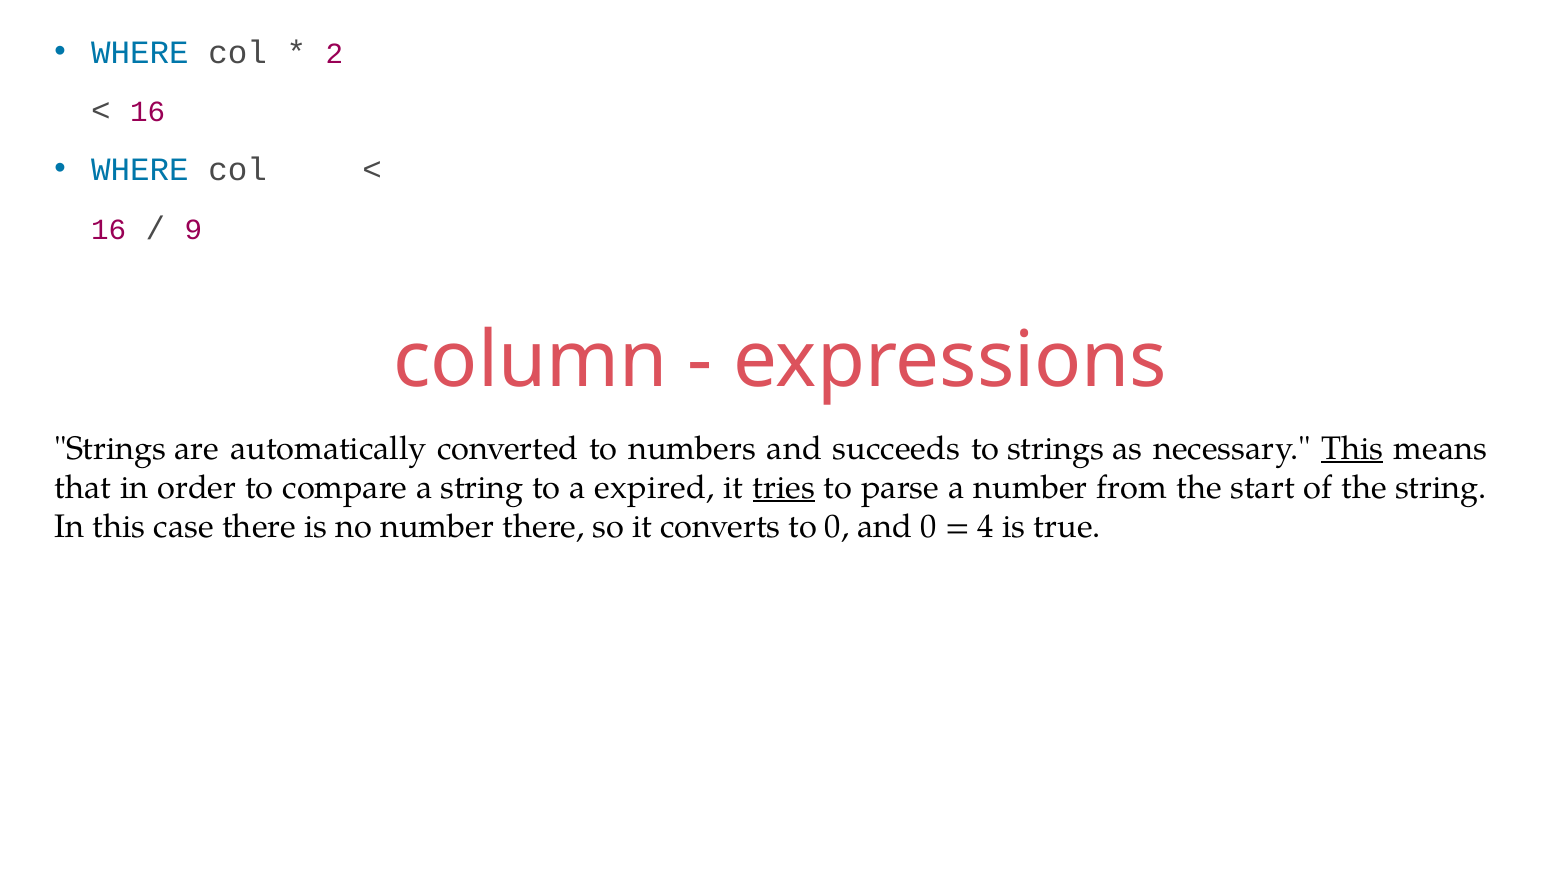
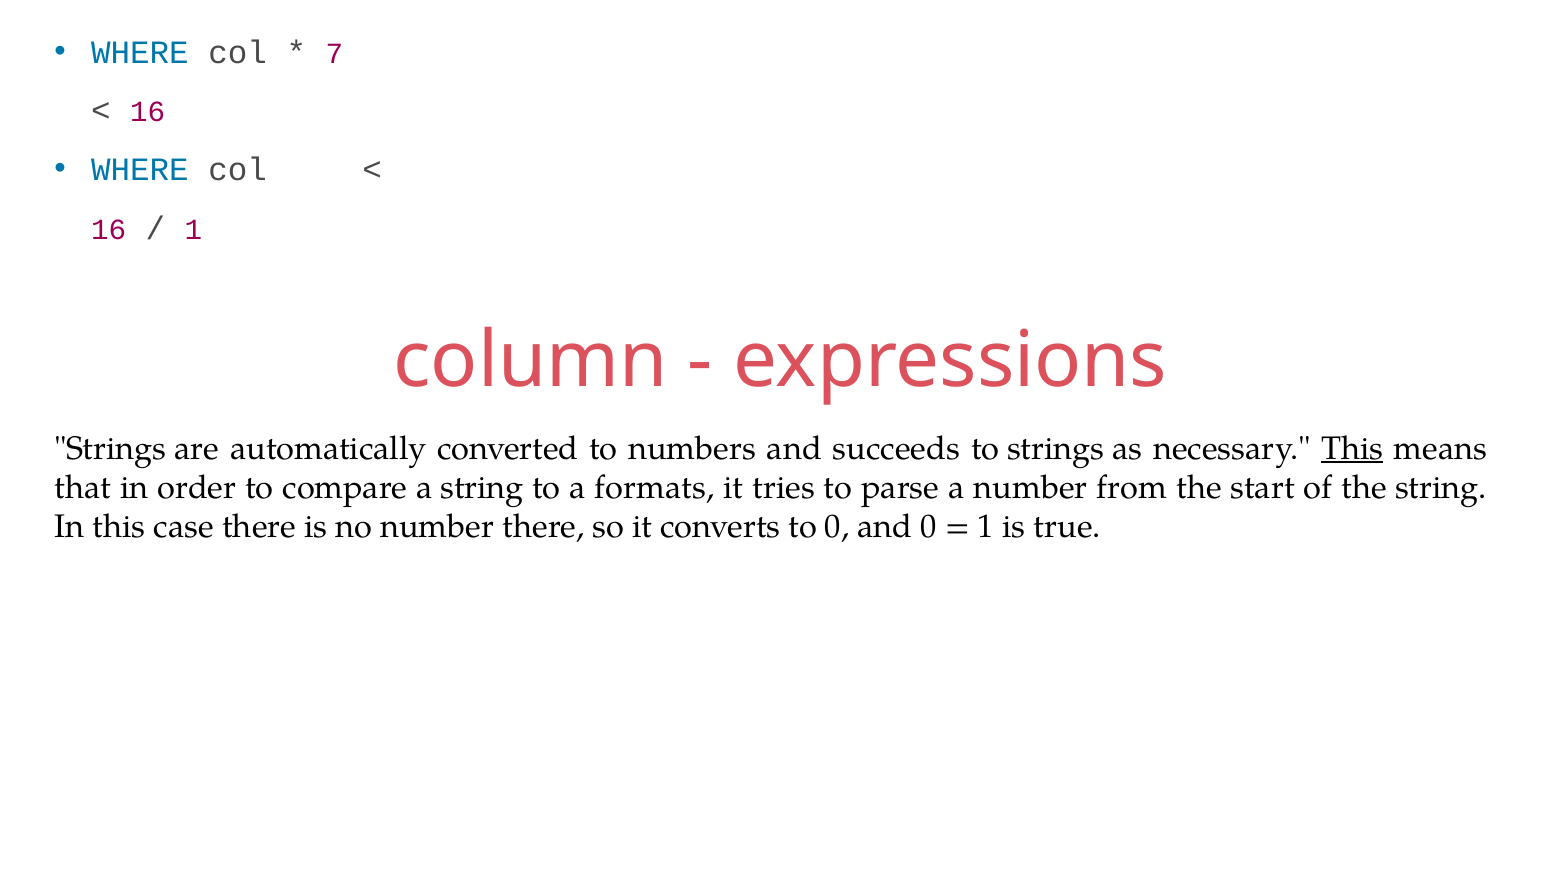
2: 2 -> 7
9 at (194, 229): 9 -> 1
expired: expired -> formats
tries underline: present -> none
4 at (986, 526): 4 -> 1
